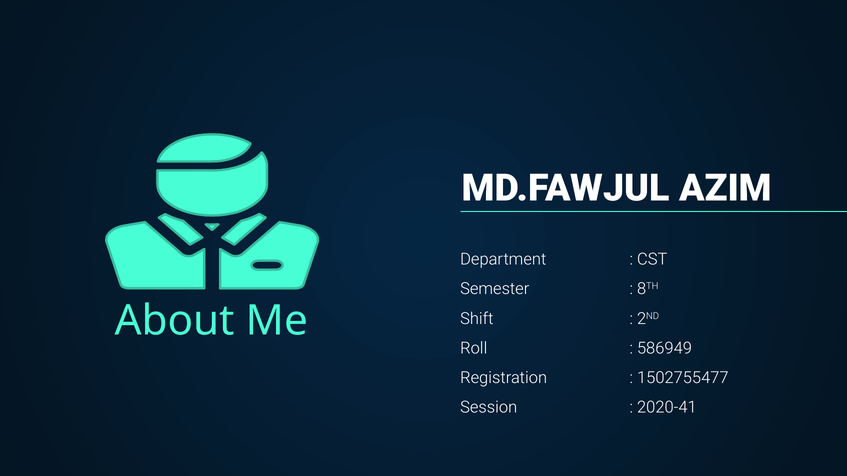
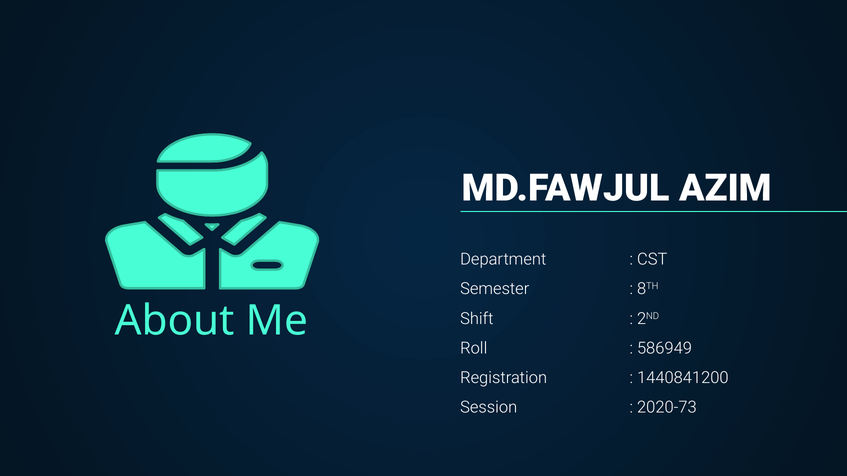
1502755477: 1502755477 -> 1440841200
2020-41: 2020-41 -> 2020-73
